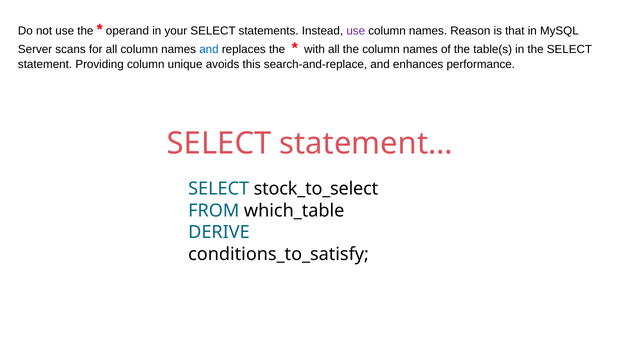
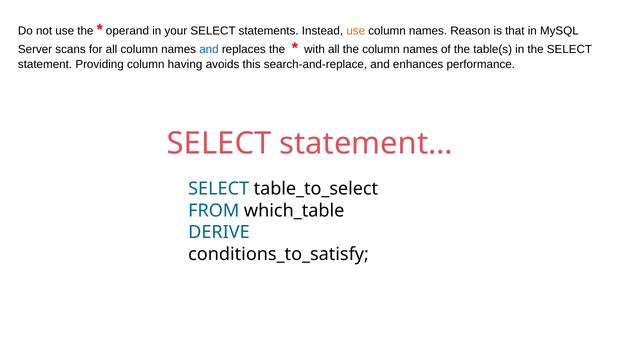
use at (356, 31) colour: purple -> orange
unique: unique -> having
stock_to_select: stock_to_select -> table_to_select
